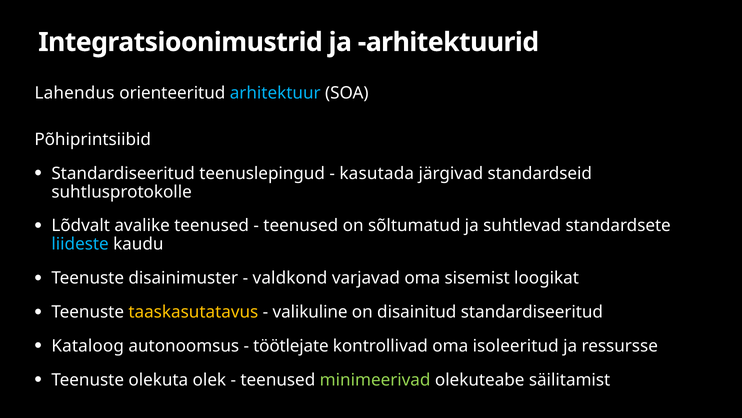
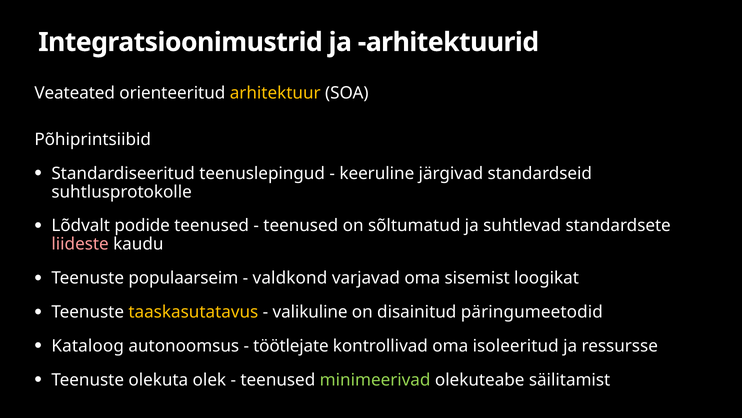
Lahendus: Lahendus -> Veateated
arhitektuur colour: light blue -> yellow
kasutada: kasutada -> keeruline
avalike: avalike -> podide
liideste colour: light blue -> pink
disainimuster: disainimuster -> populaarseim
disainitud standardiseeritud: standardiseeritud -> päringumeetodid
